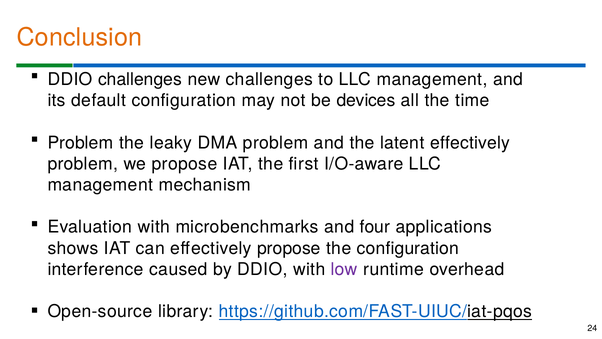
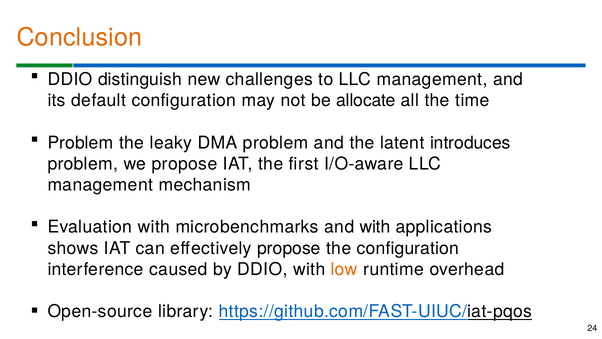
DDIO challenges: challenges -> distinguish
devices: devices -> allocate
latent effectively: effectively -> introduces
and four: four -> with
low colour: purple -> orange
